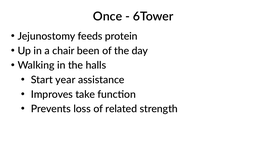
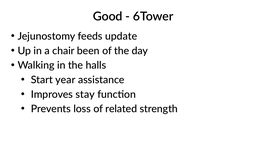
Once: Once -> Good
protein: protein -> update
take: take -> stay
